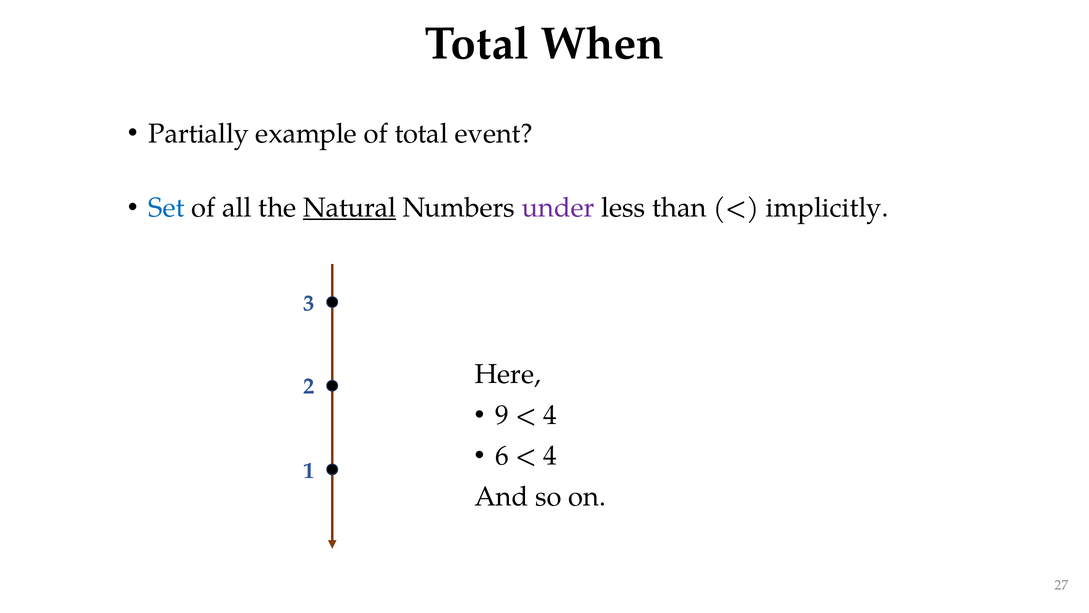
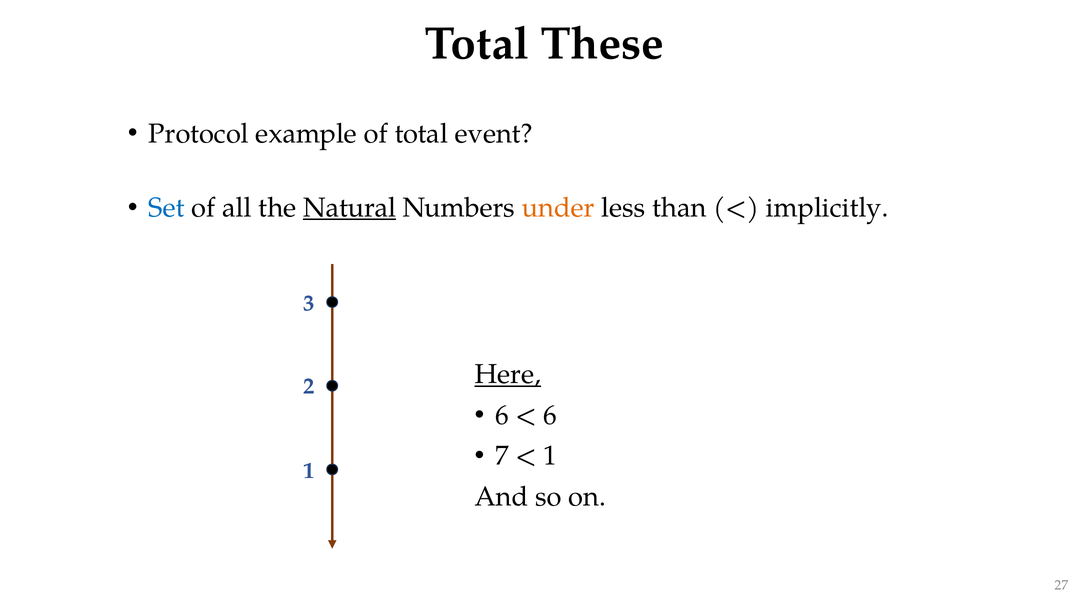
When: When -> These
Partially: Partially -> Protocol
under colour: purple -> orange
Here underline: none -> present
9 at (502, 415): 9 -> 6
4 at (550, 415): 4 -> 6
6: 6 -> 7
4 at (550, 456): 4 -> 1
